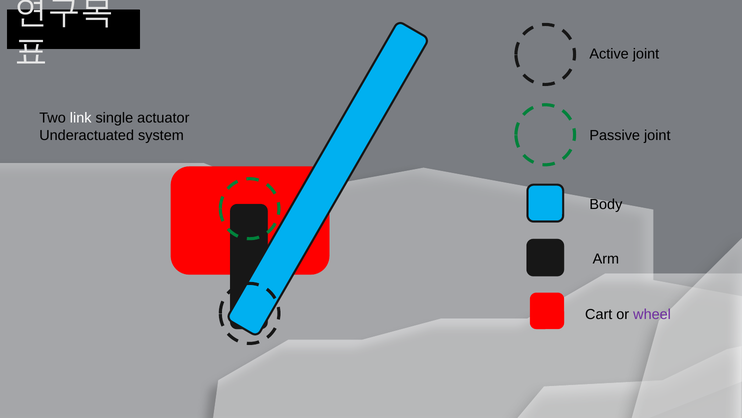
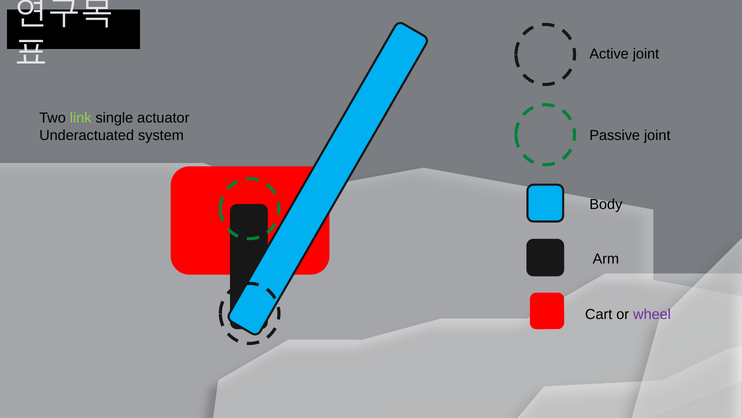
link colour: white -> light green
